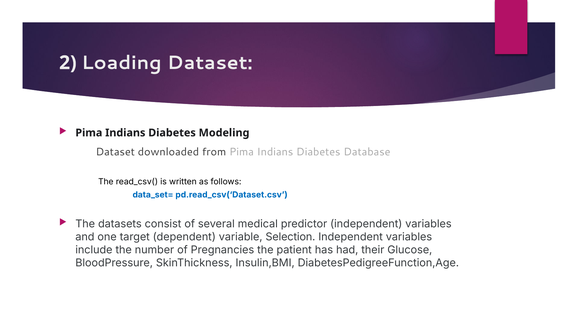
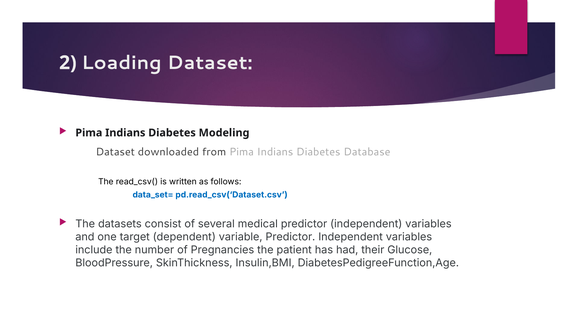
variable Selection: Selection -> Predictor
